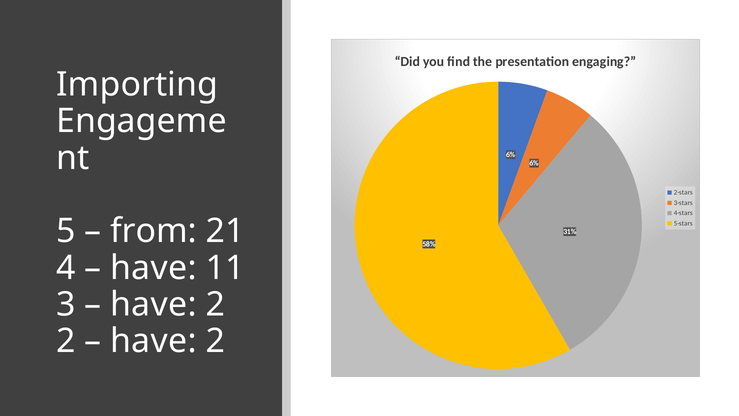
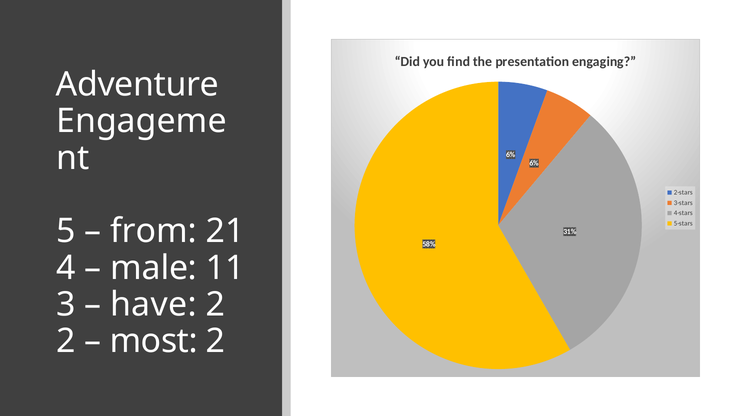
Importing: Importing -> Adventure
have at (153, 268): have -> male
have at (153, 341): have -> most
